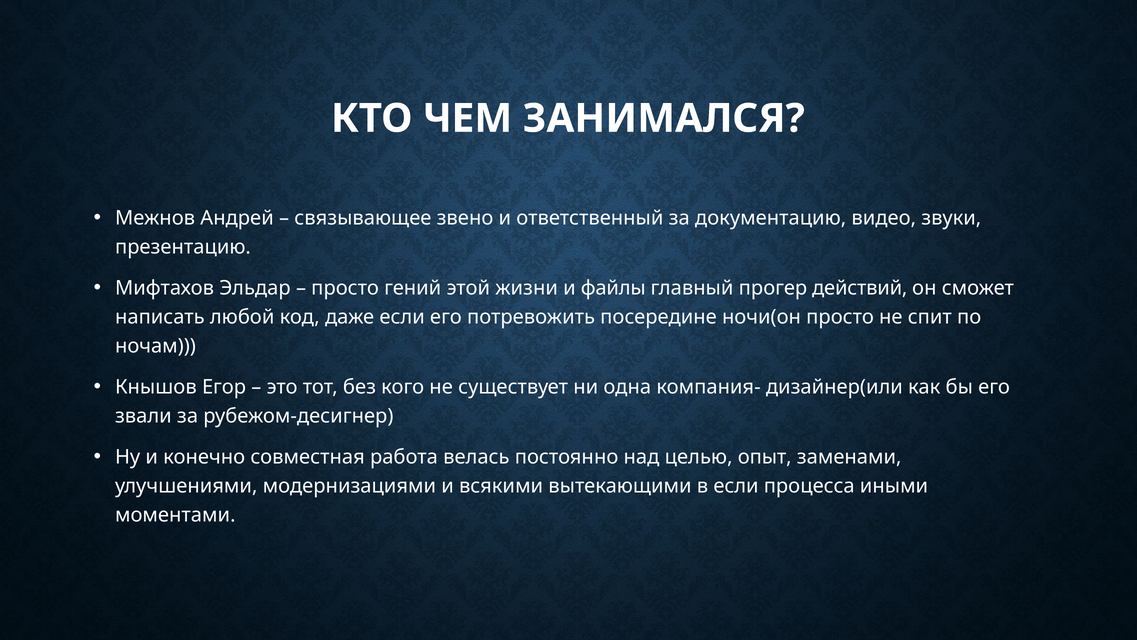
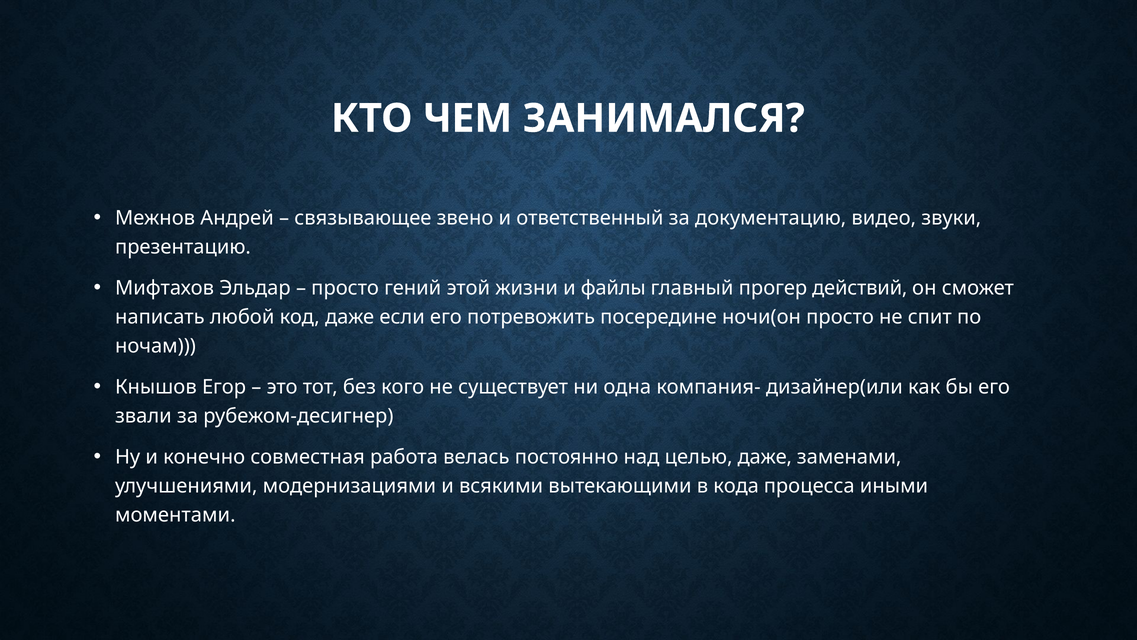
целью опыт: опыт -> даже
в если: если -> кода
